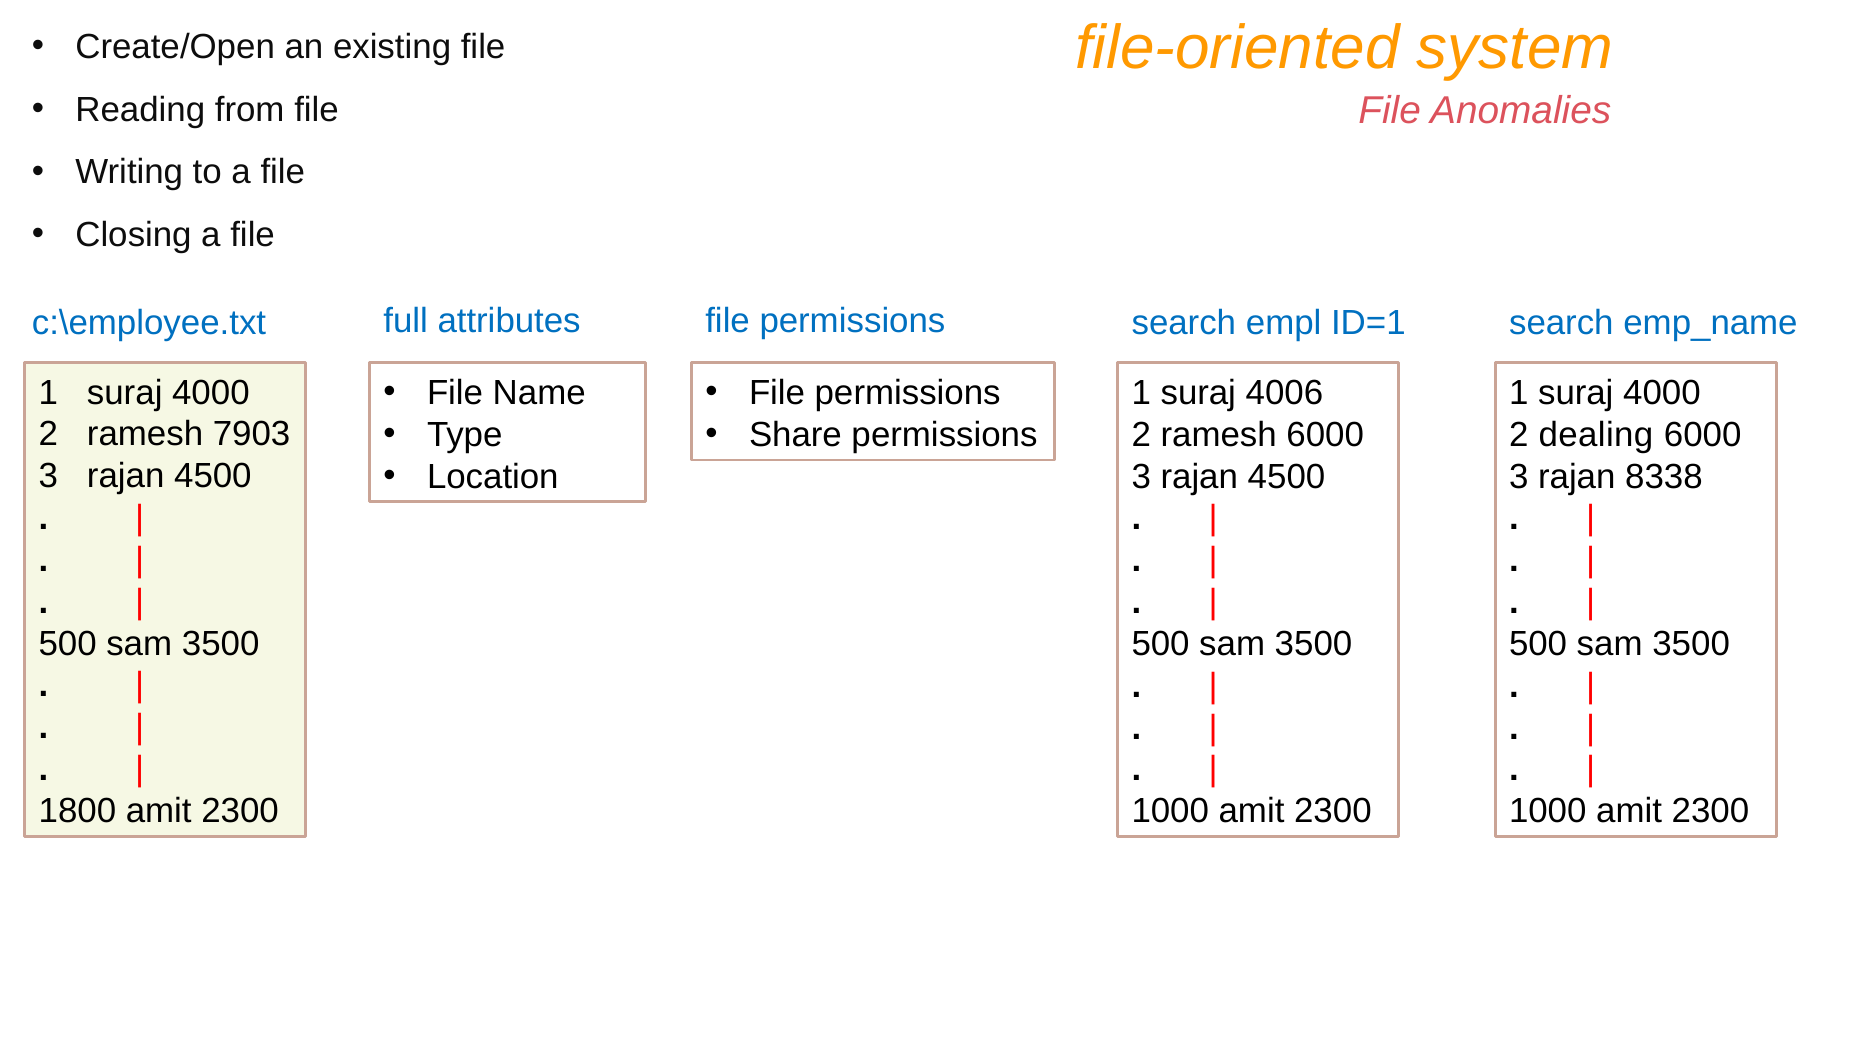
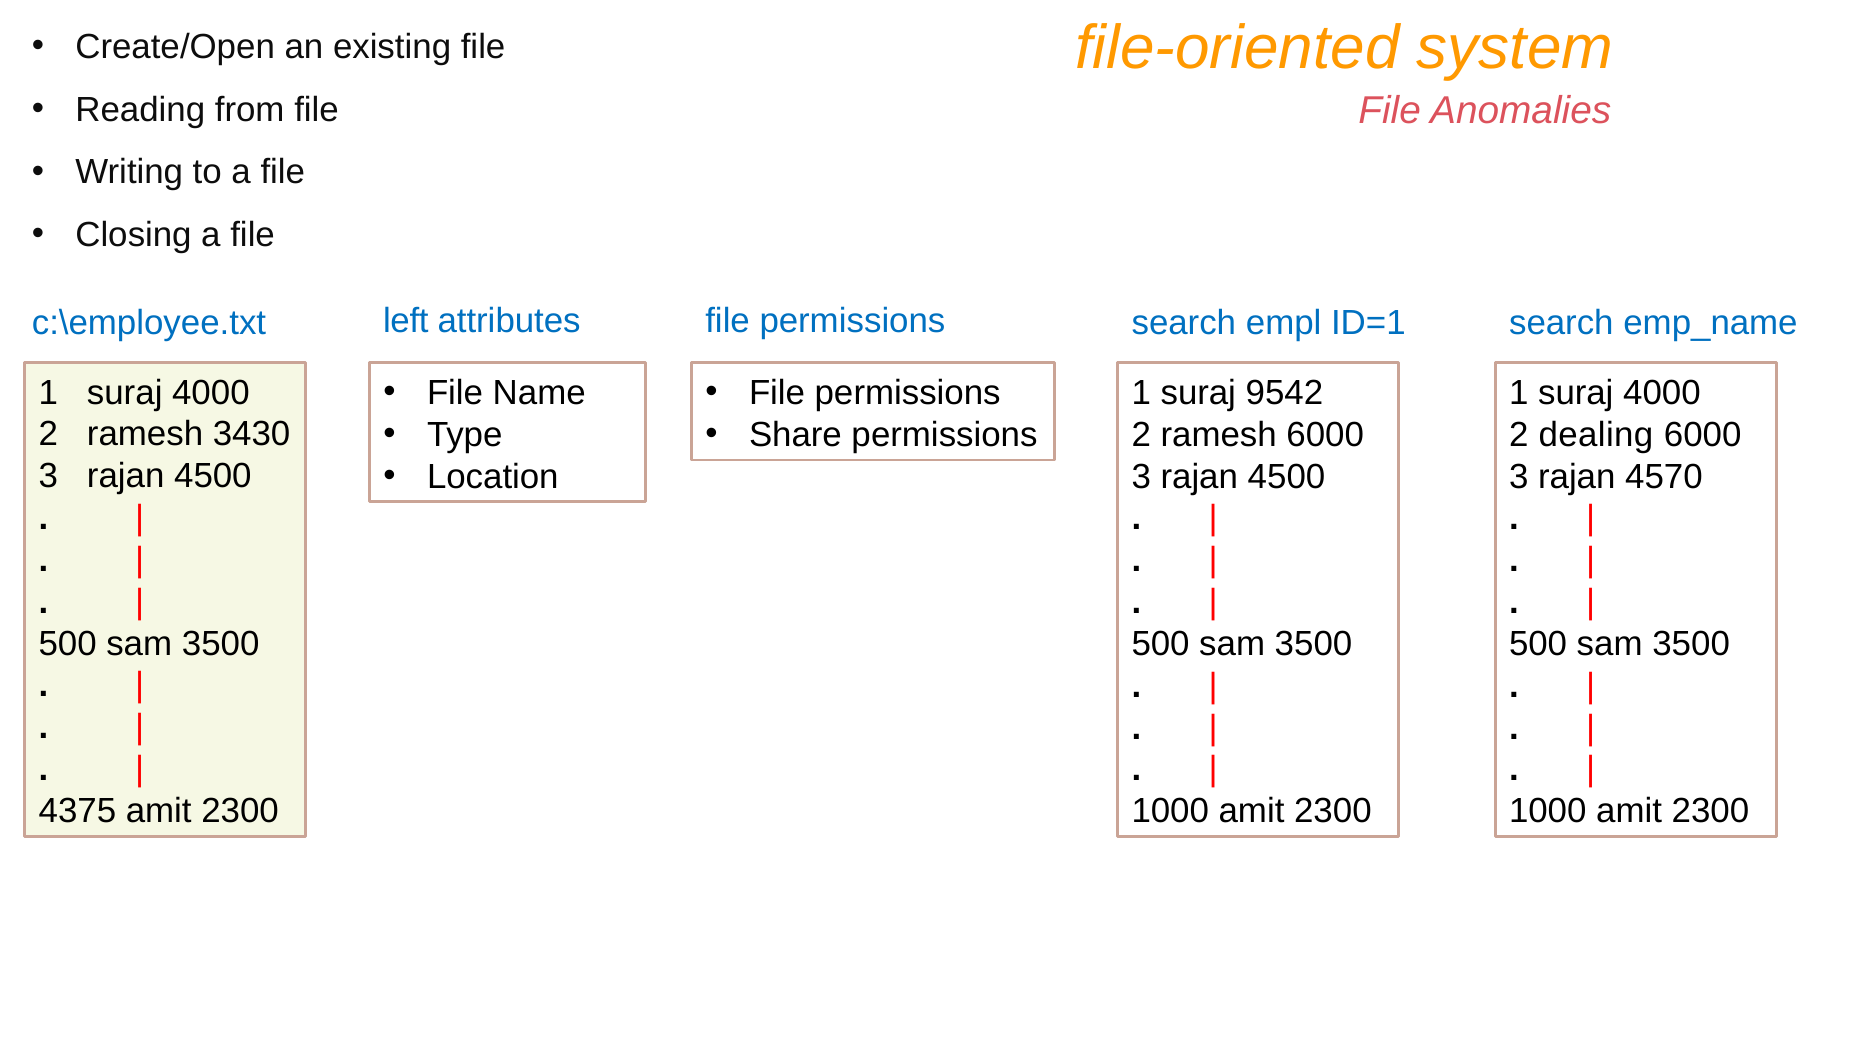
full: full -> left
4006: 4006 -> 9542
7903: 7903 -> 3430
8338: 8338 -> 4570
1800: 1800 -> 4375
